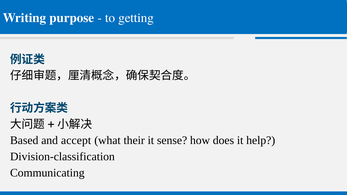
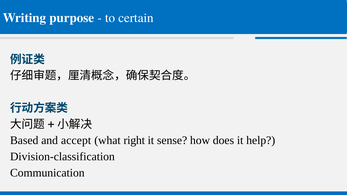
getting: getting -> certain
their: their -> right
Communicating: Communicating -> Communication
